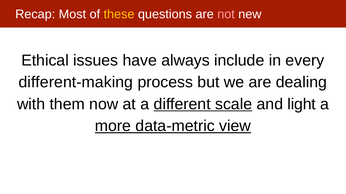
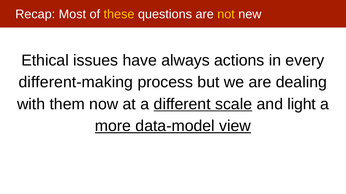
not colour: pink -> yellow
include: include -> actions
data-metric: data-metric -> data-model
